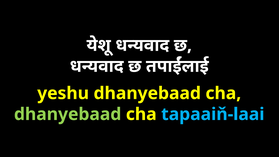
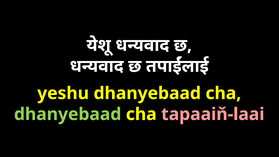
tapaaiň-laai colour: light blue -> pink
